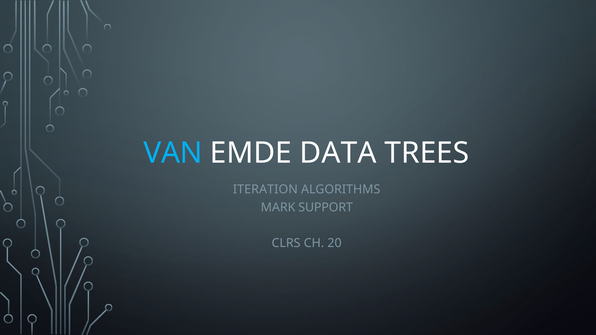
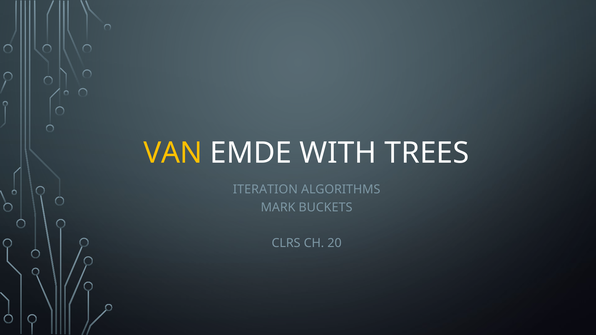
VAN colour: light blue -> yellow
DATA: DATA -> WITH
SUPPORT: SUPPORT -> BUCKETS
